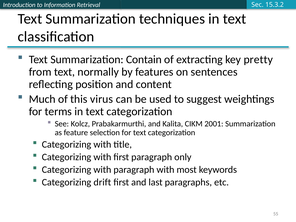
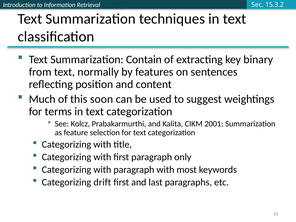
pretty: pretty -> binary
virus: virus -> soon
